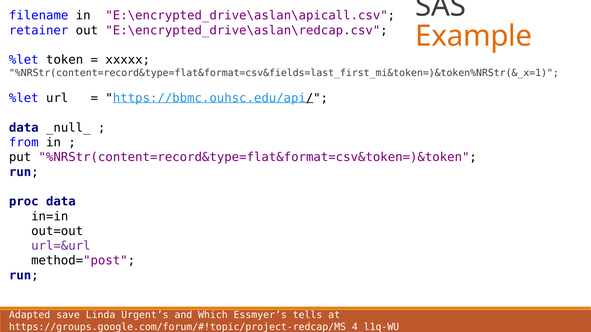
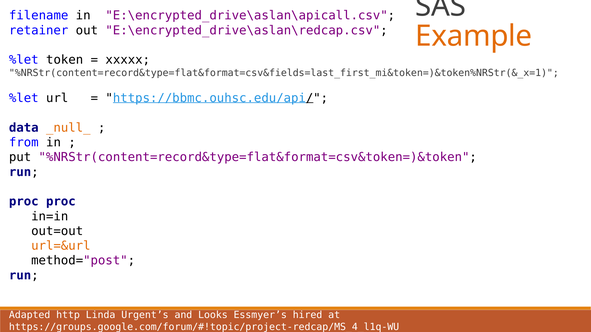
_null_ colour: black -> orange
proc data: data -> proc
url=&url colour: purple -> orange
save: save -> http
Which: Which -> Looks
tells: tells -> hired
